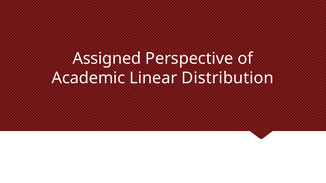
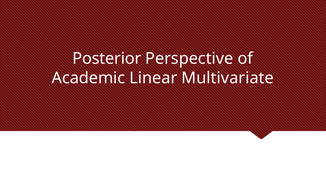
Assigned: Assigned -> Posterior
Distribution: Distribution -> Multivariate
